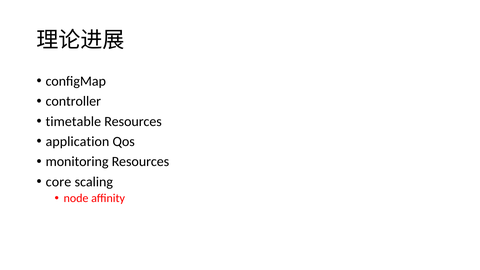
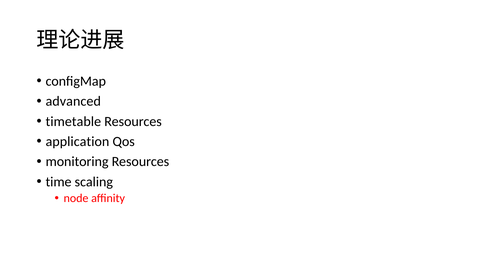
controller: controller -> advanced
core: core -> time
